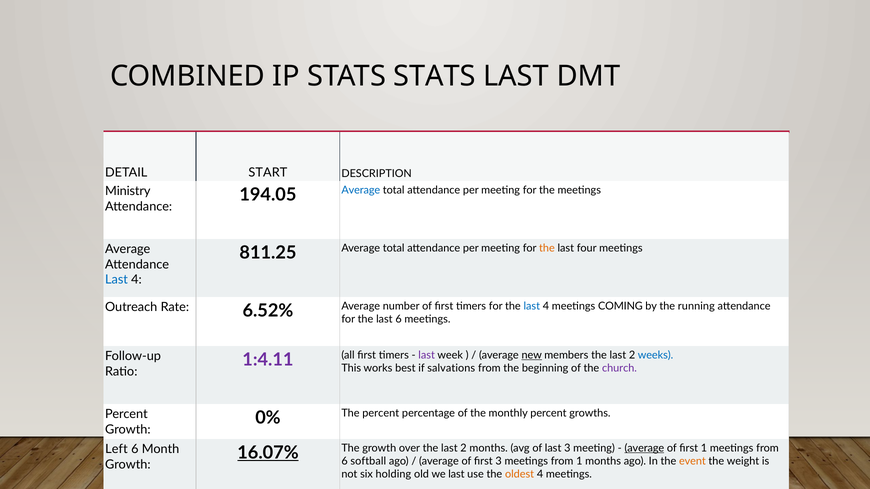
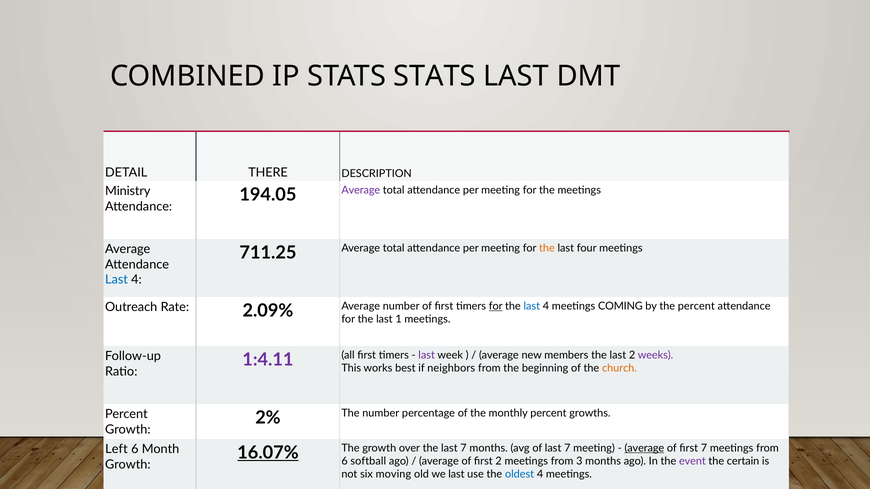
START: START -> THERE
Average at (361, 190) colour: blue -> purple
811.25: 811.25 -> 711.25
6.52%: 6.52% -> 2.09%
for at (496, 306) underline: none -> present
the running: running -> percent
last 6: 6 -> 1
new underline: present -> none
weeks colour: blue -> purple
salvations: salvations -> neighbors
church colour: purple -> orange
0%: 0% -> 2%
The percent: percent -> number
over the last 2: 2 -> 7
of last 3: 3 -> 7
first 1: 1 -> 7
first 3: 3 -> 2
from 1: 1 -> 3
event colour: orange -> purple
weight: weight -> certain
holding: holding -> moving
oldest colour: orange -> blue
